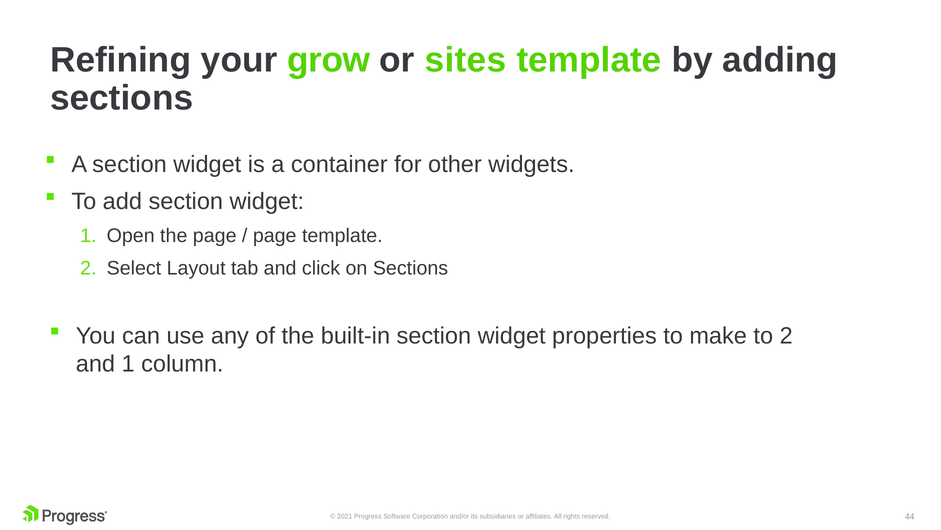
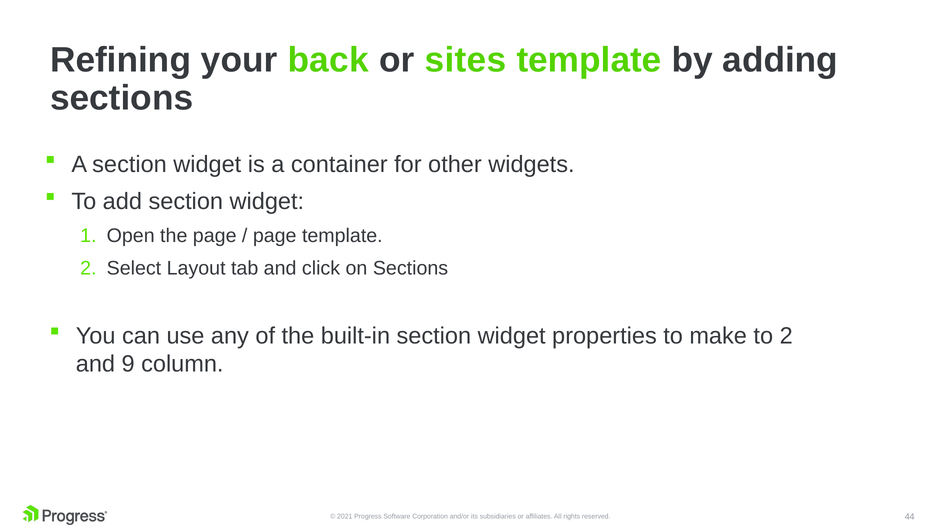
grow: grow -> back
and 1: 1 -> 9
